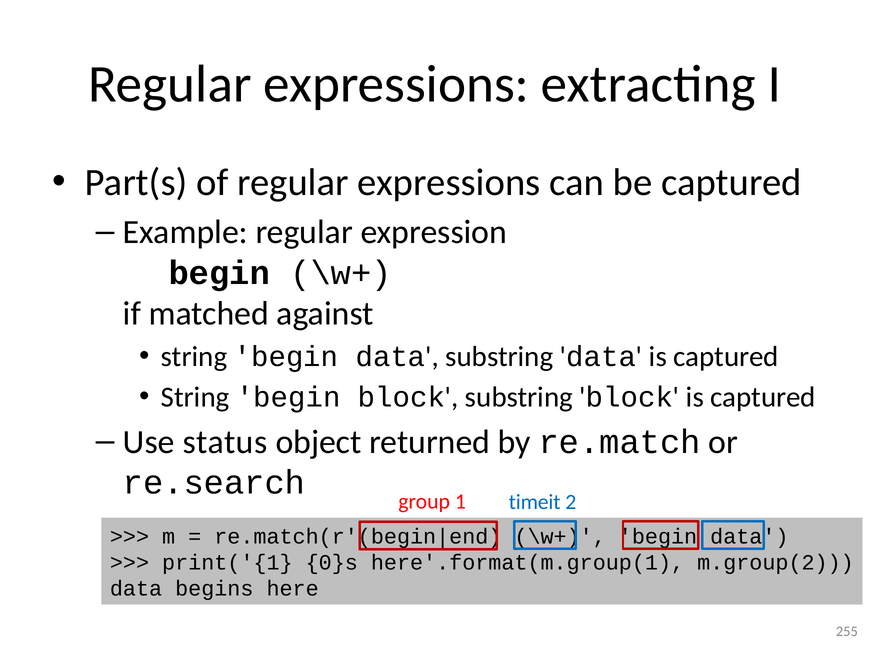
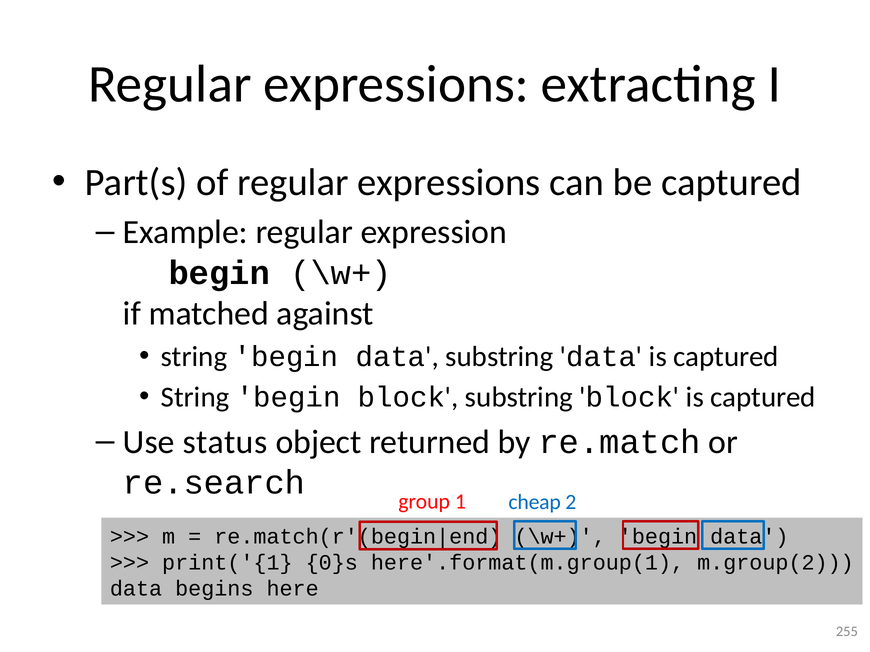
timeit: timeit -> cheap
